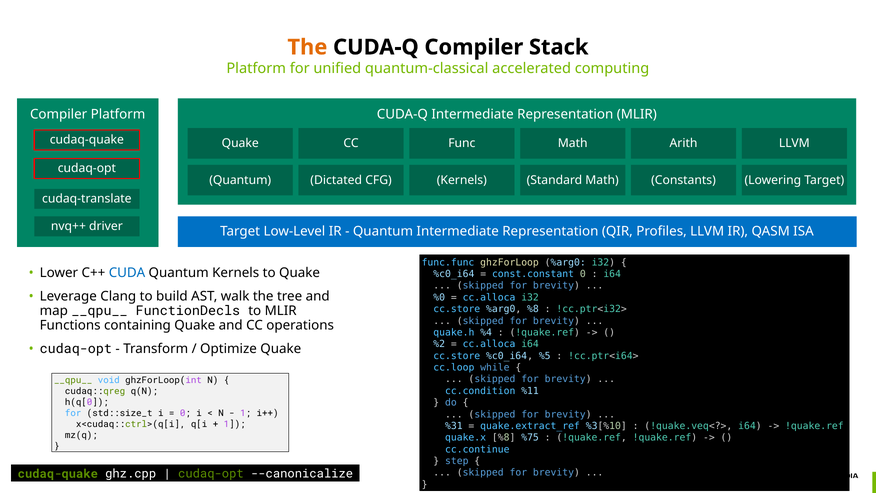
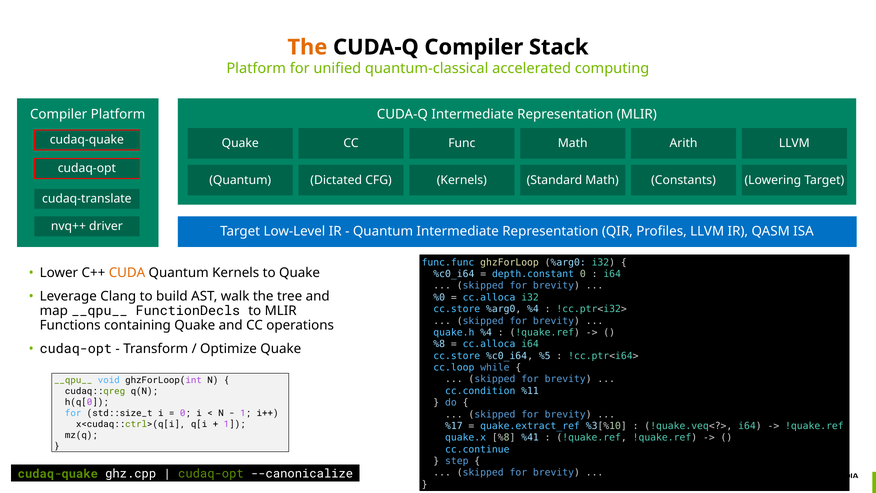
CUDA colour: blue -> orange
const.constant: const.constant -> depth.constant
%arg0 %8: %8 -> %4
%2 at (439, 344): %2 -> %8
%31: %31 -> %17
%75: %75 -> %41
